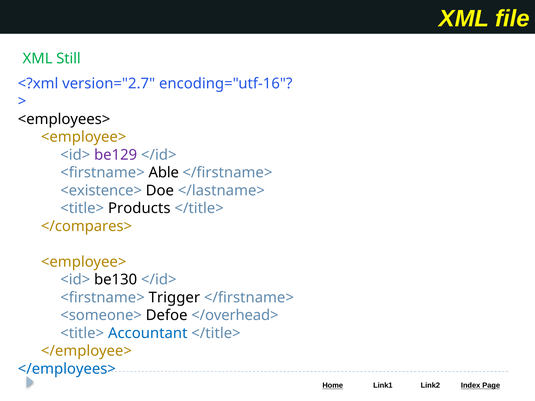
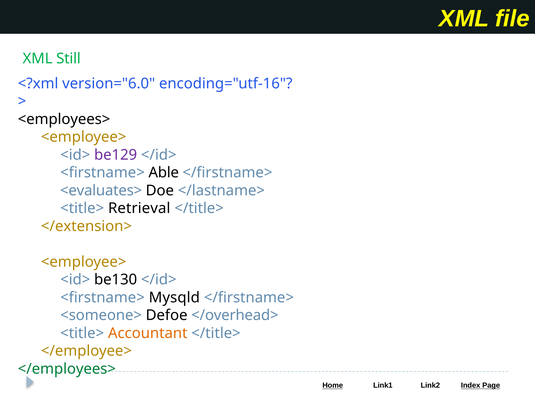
version="2.7: version="2.7 -> version="6.0
<existence>: <existence> -> <evaluates>
Products: Products -> Retrieval
</compares>: </compares> -> </extension>
Trigger: Trigger -> Mysqld
Accountant colour: blue -> orange
</employees> colour: blue -> green
